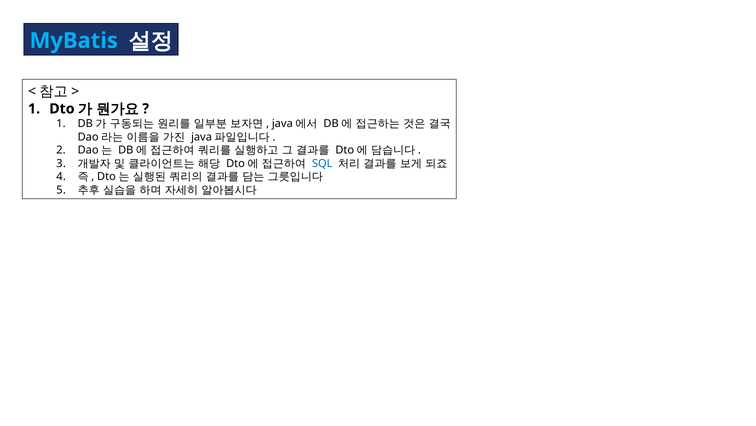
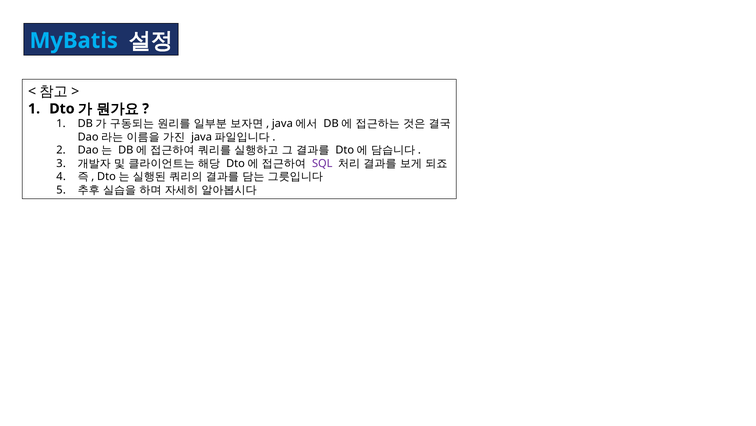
SQL colour: blue -> purple
